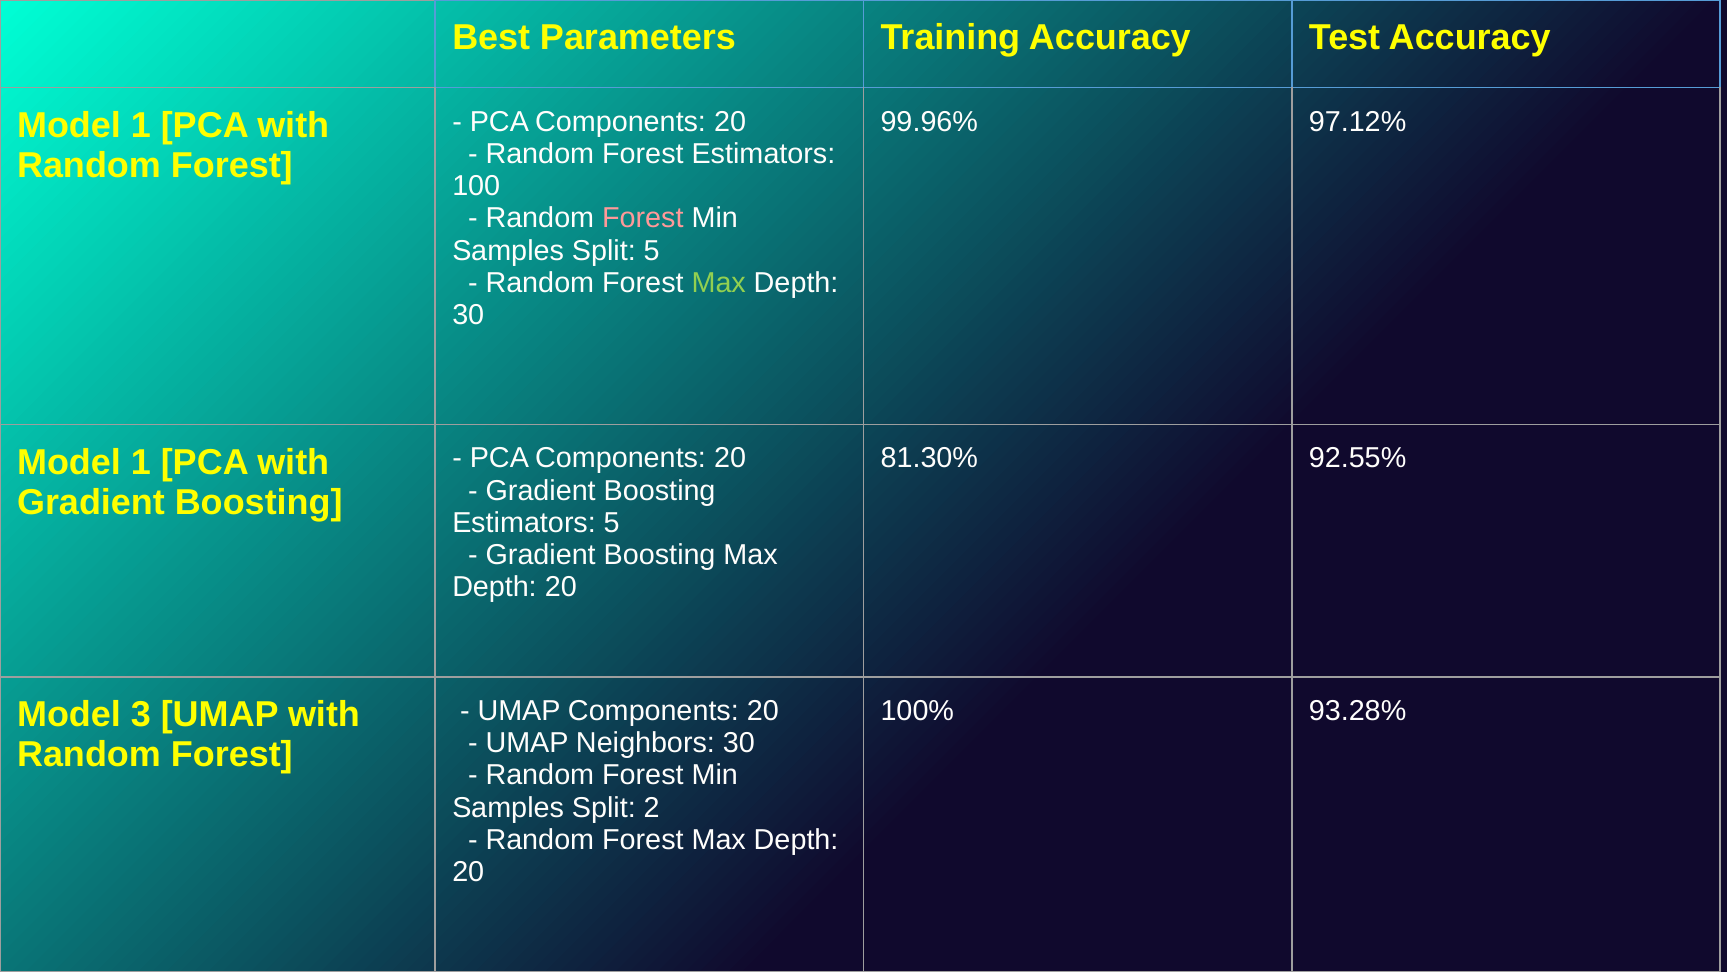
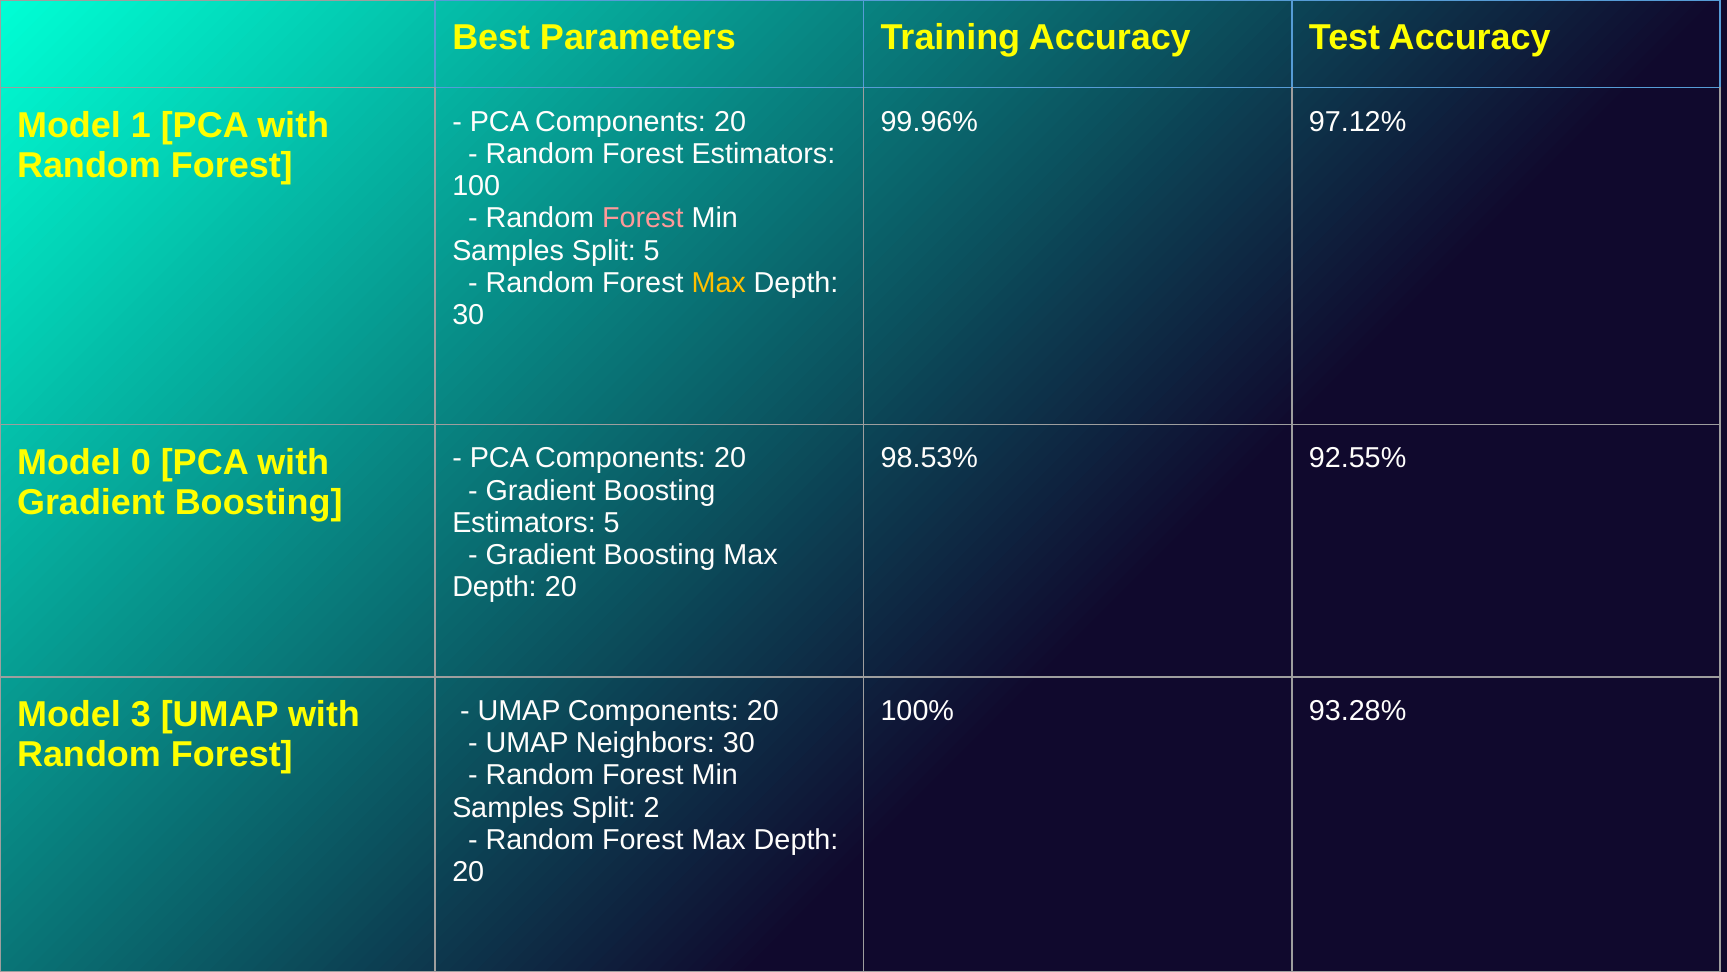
Max at (719, 283) colour: light green -> yellow
81.30%: 81.30% -> 98.53%
1 at (141, 462): 1 -> 0
